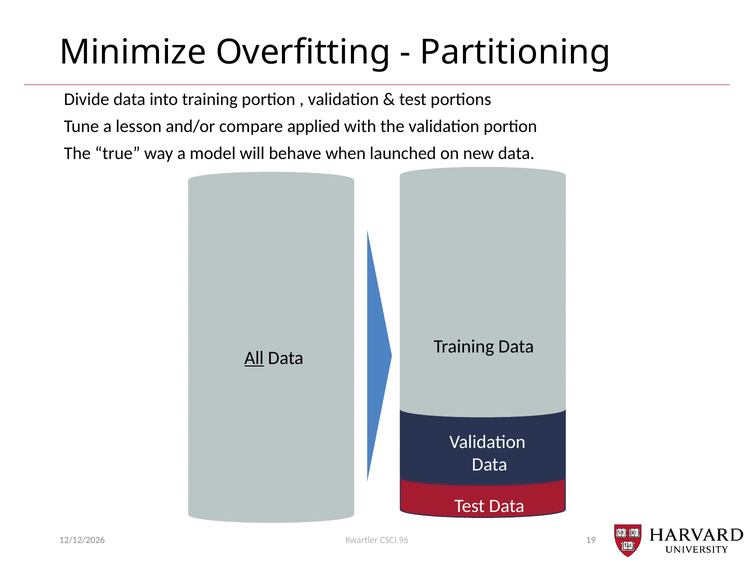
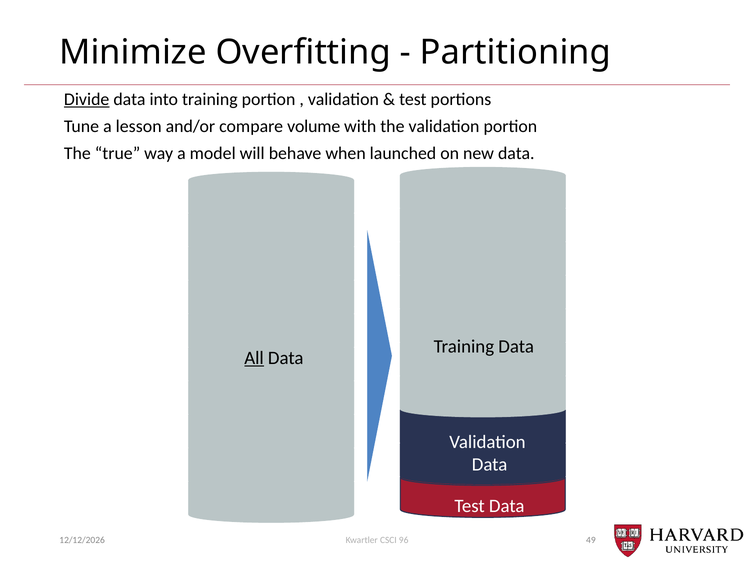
Divide underline: none -> present
applied: applied -> volume
19: 19 -> 49
